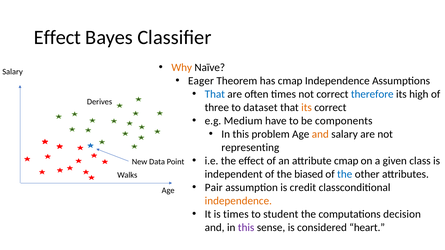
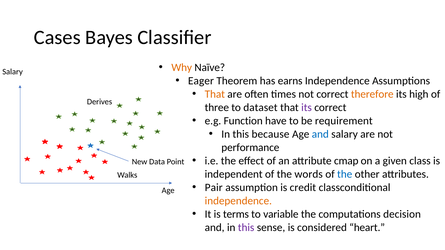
Effect at (57, 37): Effect -> Cases
has cmap: cmap -> earns
That at (215, 94) colour: blue -> orange
therefore colour: blue -> orange
its at (307, 108) colour: orange -> purple
Medium: Medium -> Function
components: components -> requirement
problem: problem -> because
and at (320, 134) colour: orange -> blue
representing: representing -> performance
biased: biased -> words
is times: times -> terms
student: student -> variable
